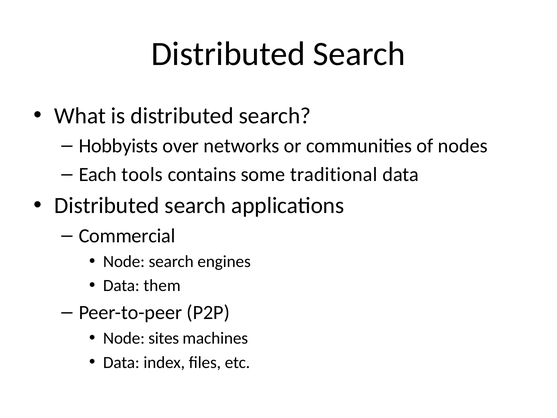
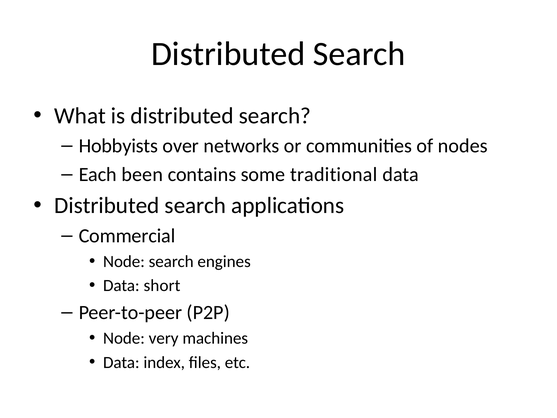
tools: tools -> been
them: them -> short
sites: sites -> very
